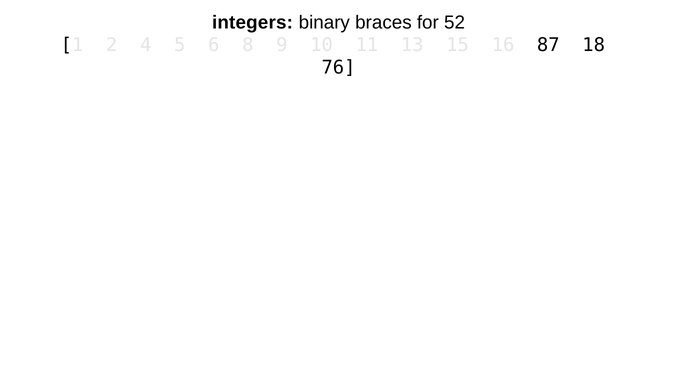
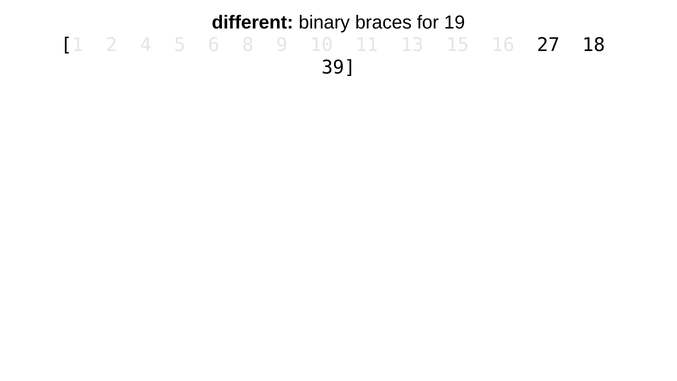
integers: integers -> different
52: 52 -> 19
87: 87 -> 27
76: 76 -> 39
